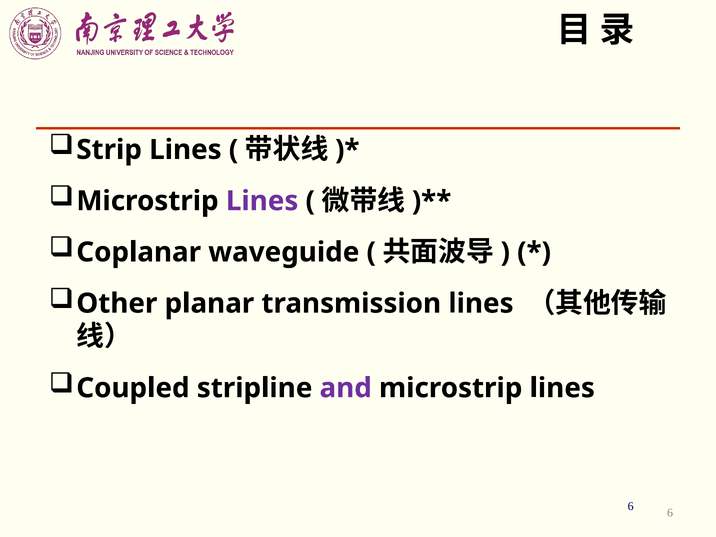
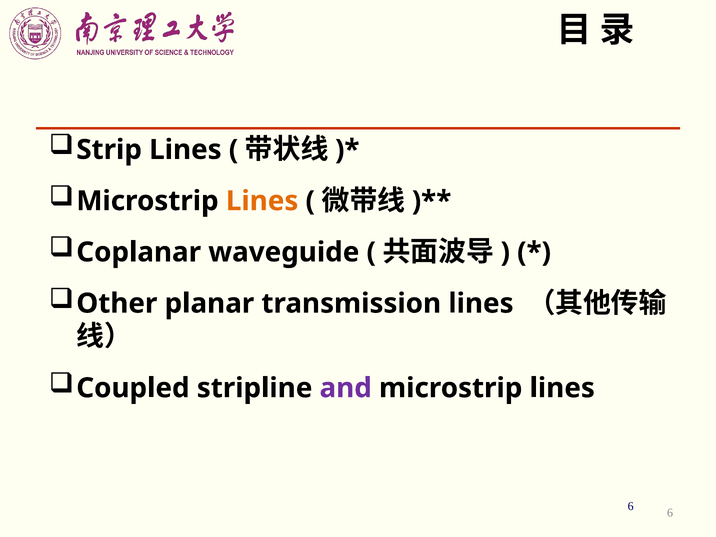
Lines at (262, 201) colour: purple -> orange
